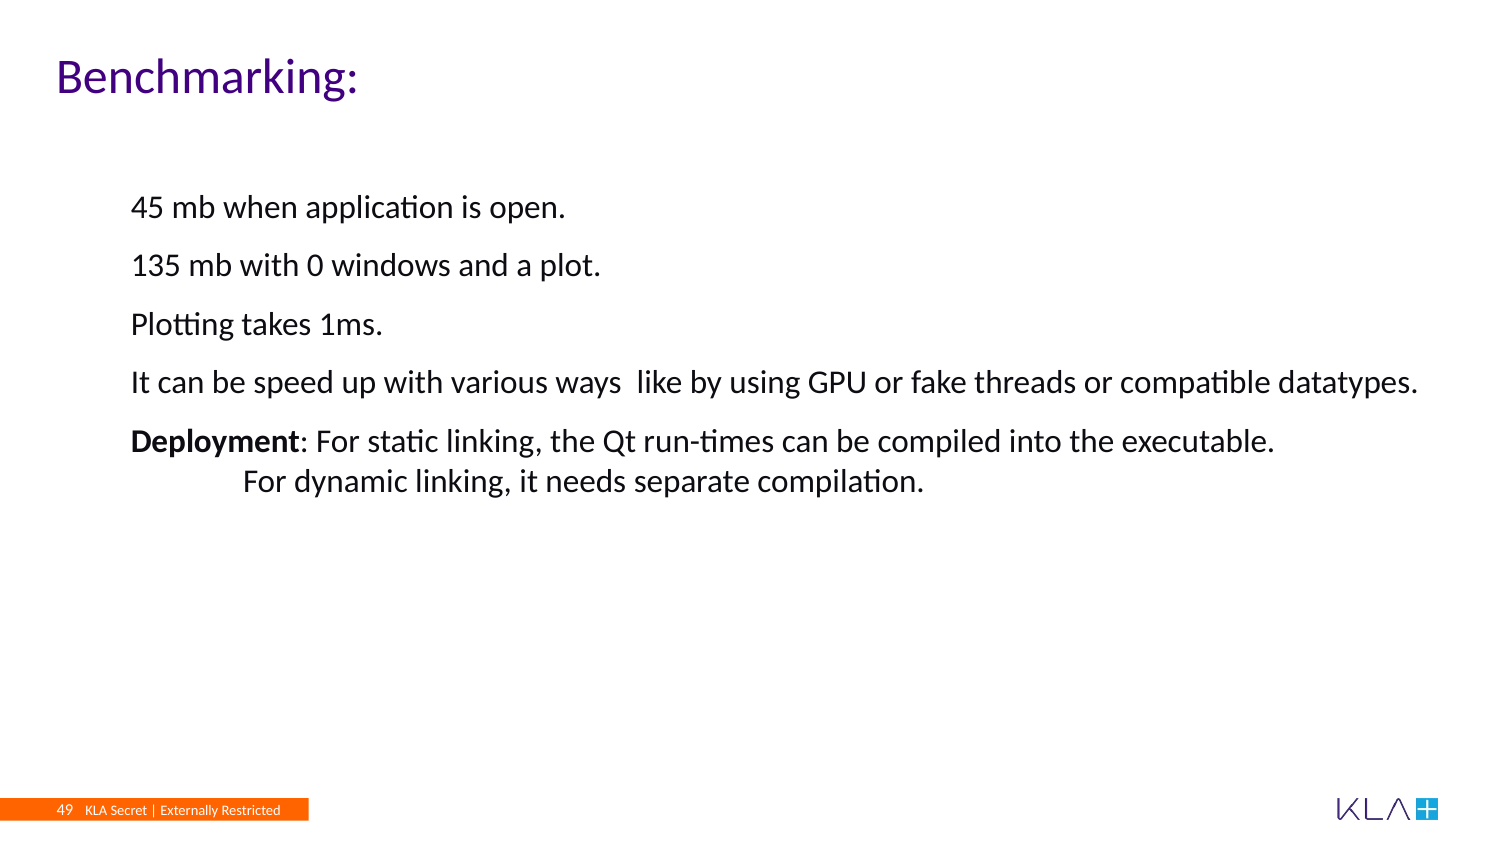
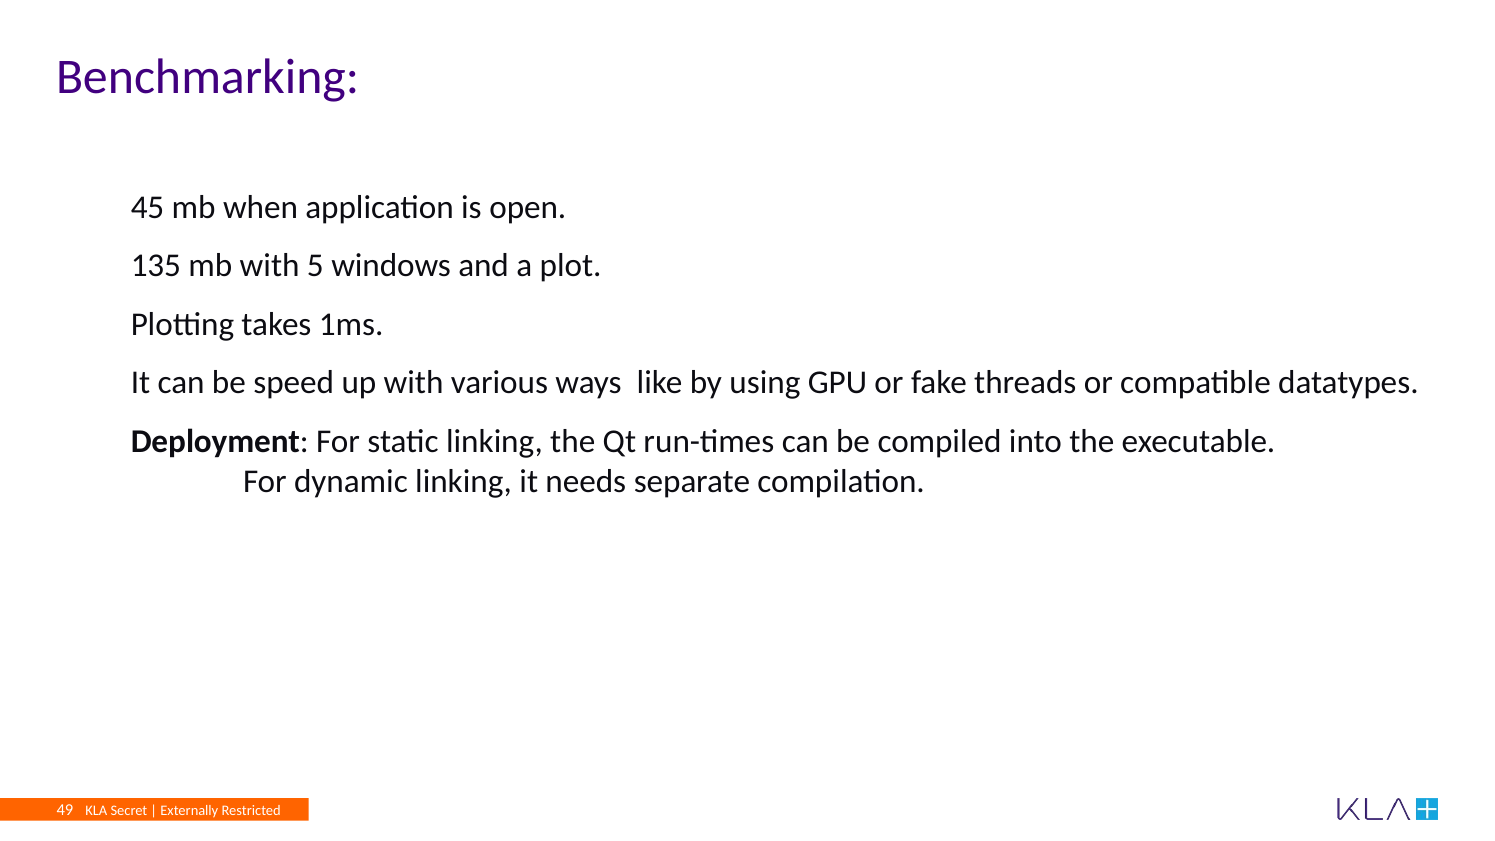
0: 0 -> 5
